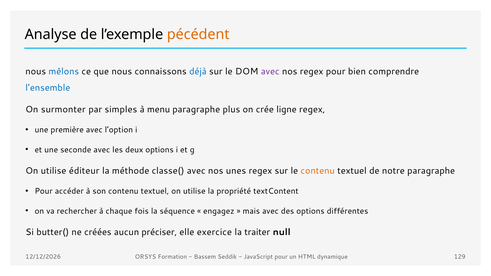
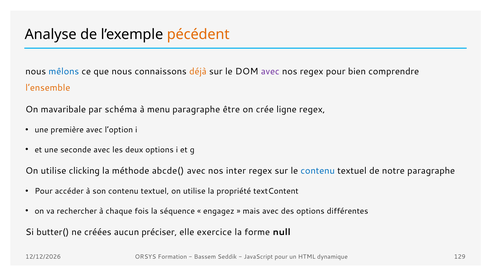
déjà colour: blue -> orange
l’ensemble colour: blue -> orange
surmonter: surmonter -> mavaribale
simples: simples -> schéma
plus: plus -> être
éditeur: éditeur -> clicking
classe(: classe( -> abcde(
unes: unes -> inter
contenu at (318, 171) colour: orange -> blue
traiter: traiter -> forme
